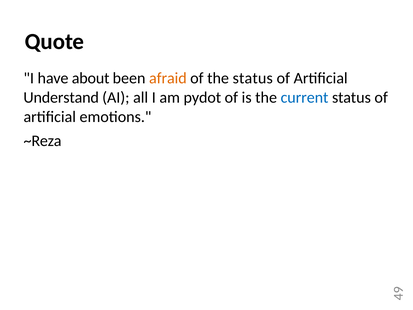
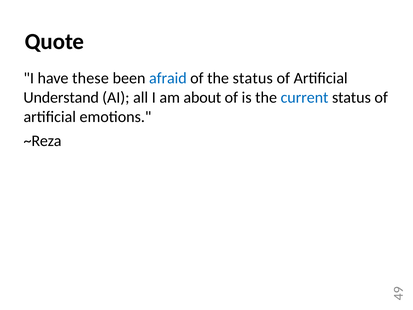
about: about -> these
afraid colour: orange -> blue
pydot: pydot -> about
